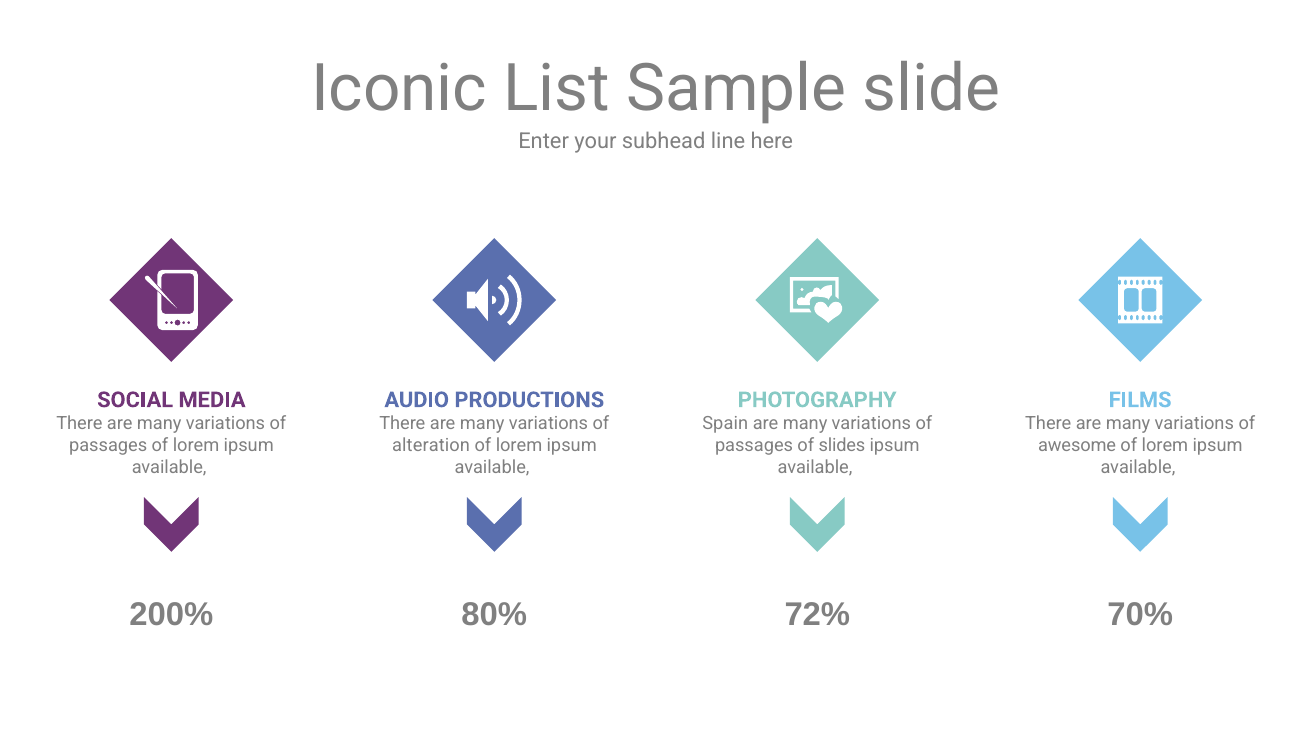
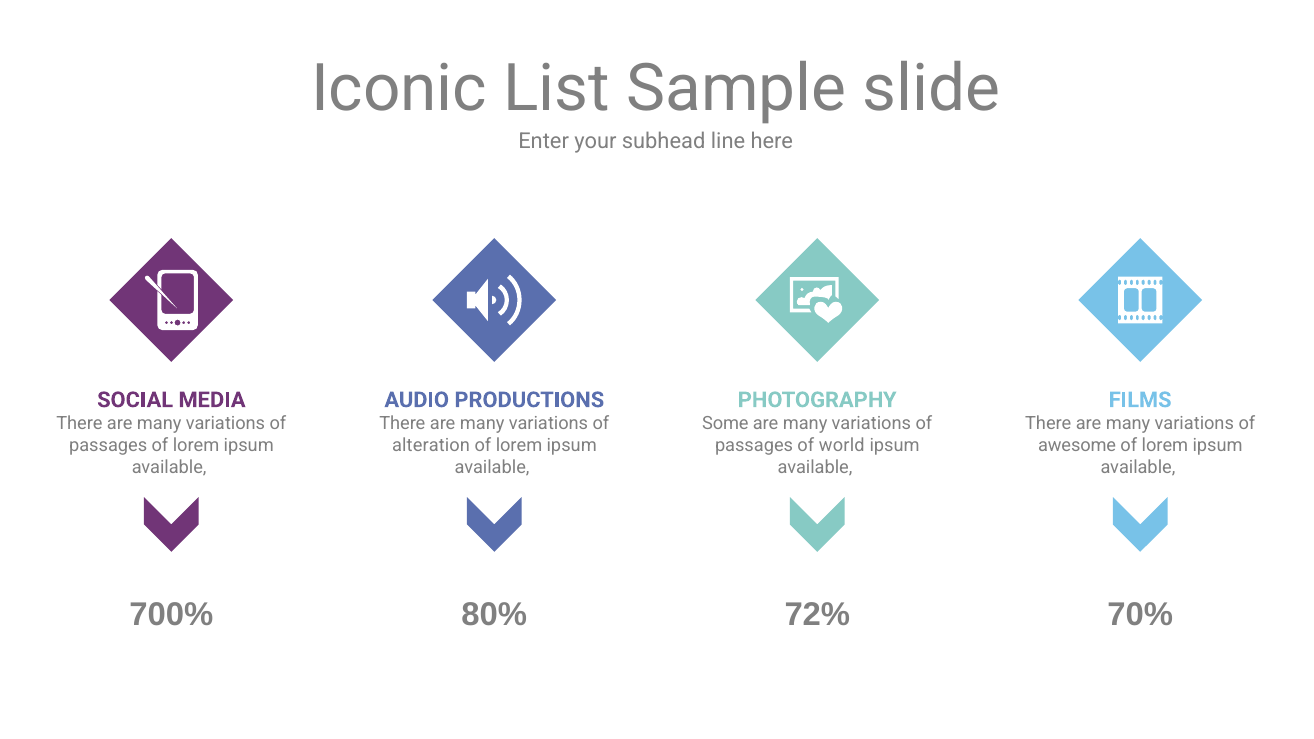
Spain: Spain -> Some
slides: slides -> world
200%: 200% -> 700%
